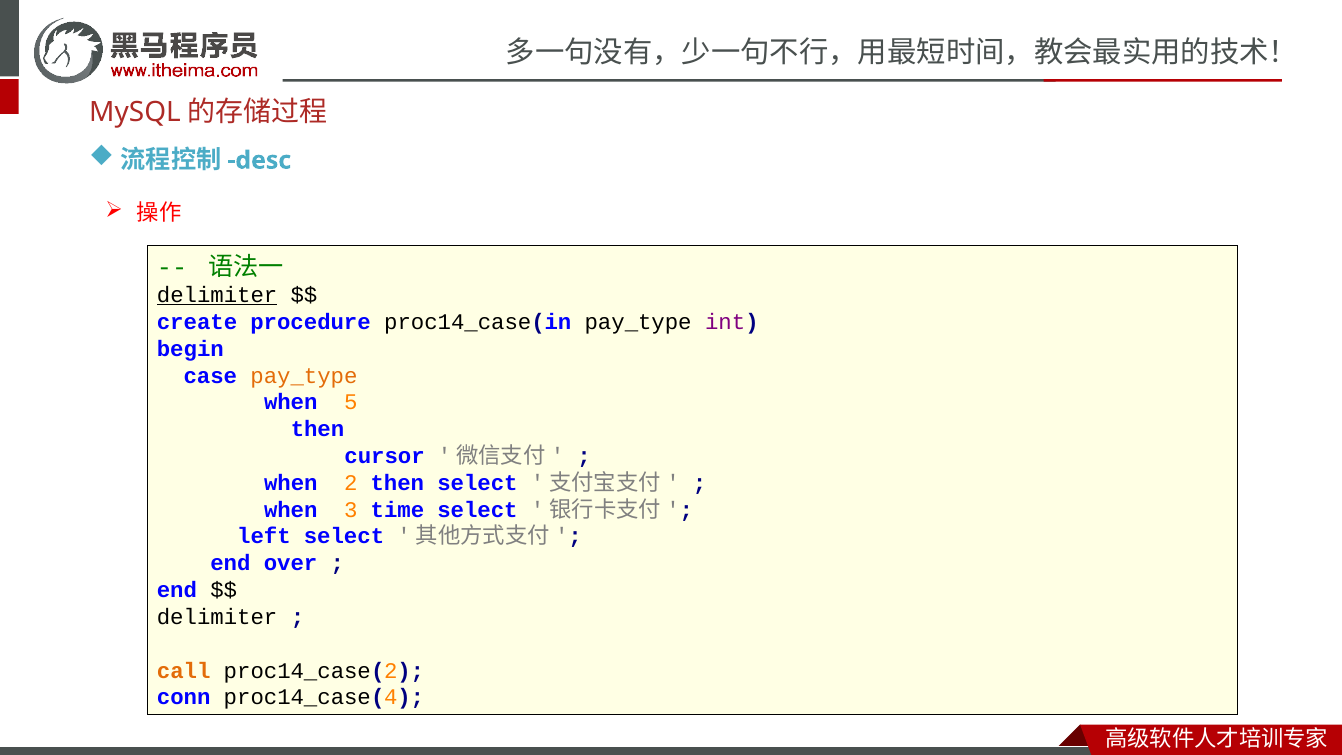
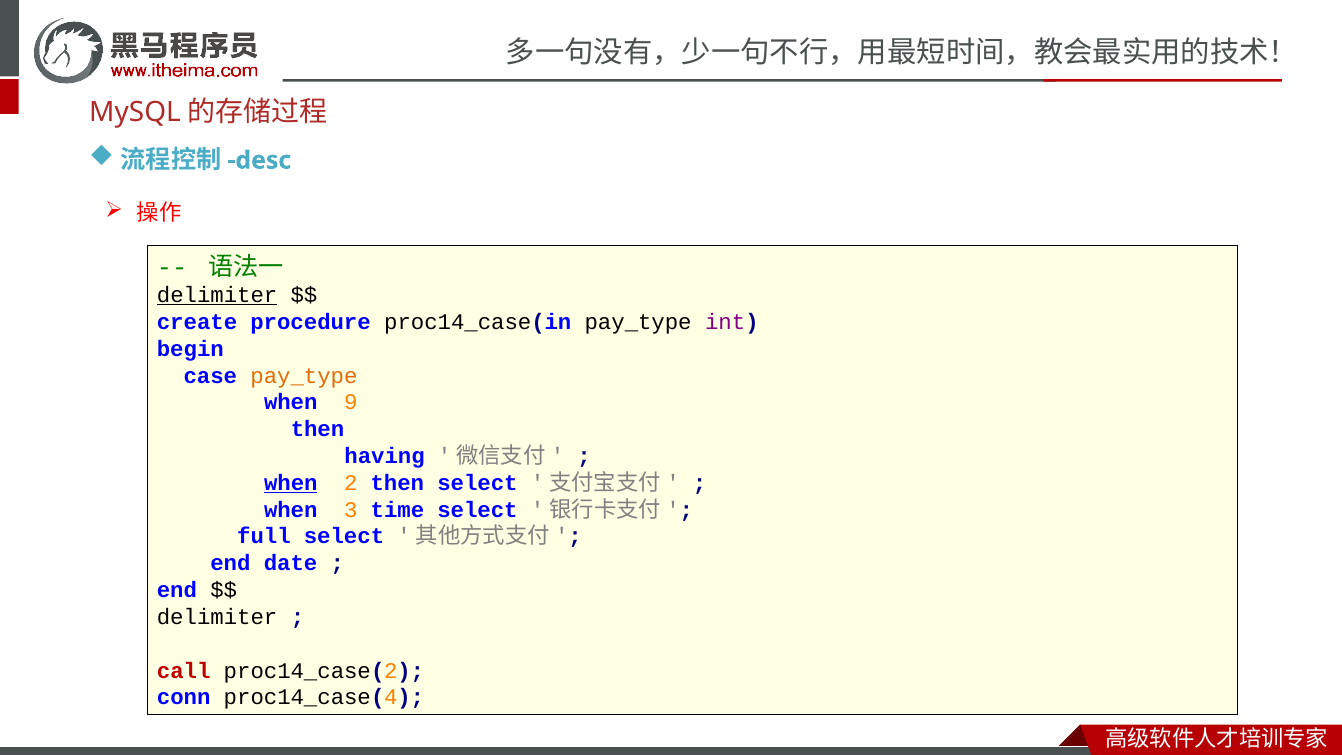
5: 5 -> 9
cursor: cursor -> having
when at (291, 483) underline: none -> present
left: left -> full
over: over -> date
call colour: orange -> red
